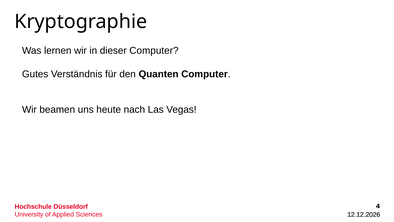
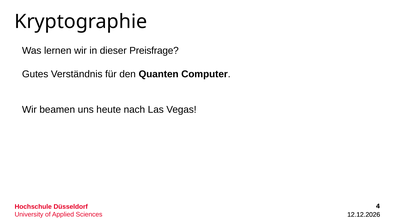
dieser Computer: Computer -> Preisfrage
